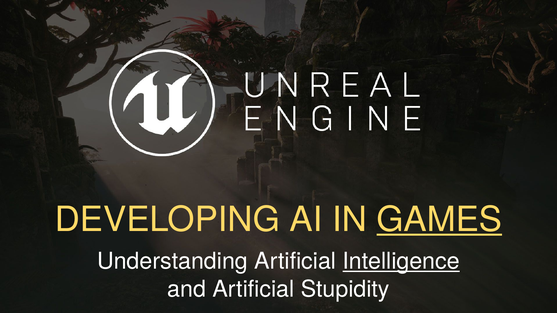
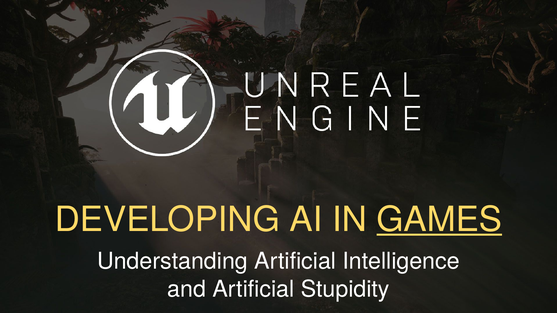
Intelligence underline: present -> none
